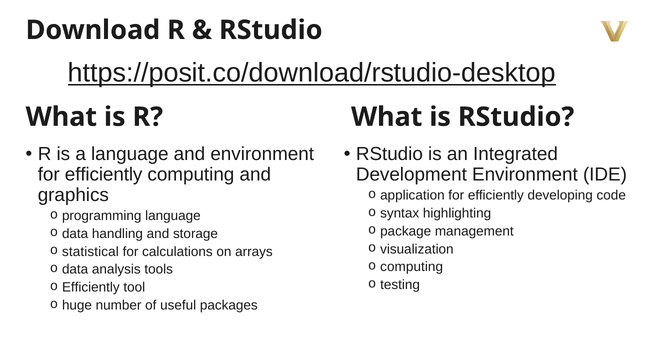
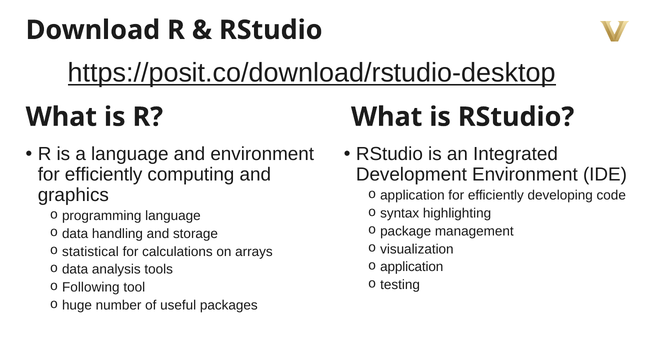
computing at (412, 267): computing -> application
Efficiently at (91, 287): Efficiently -> Following
